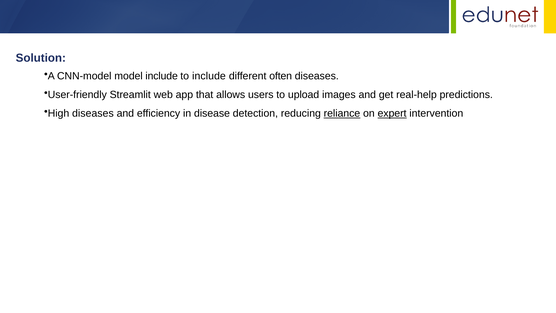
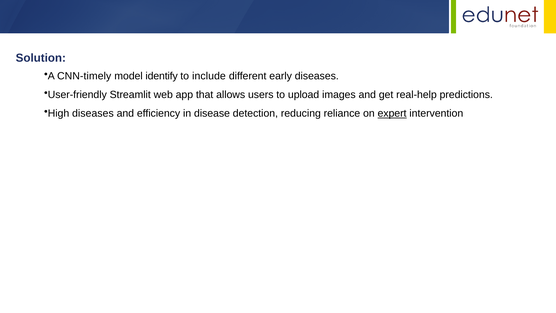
CNN-model: CNN-model -> CNN-timely
model include: include -> identify
often: often -> early
reliance underline: present -> none
